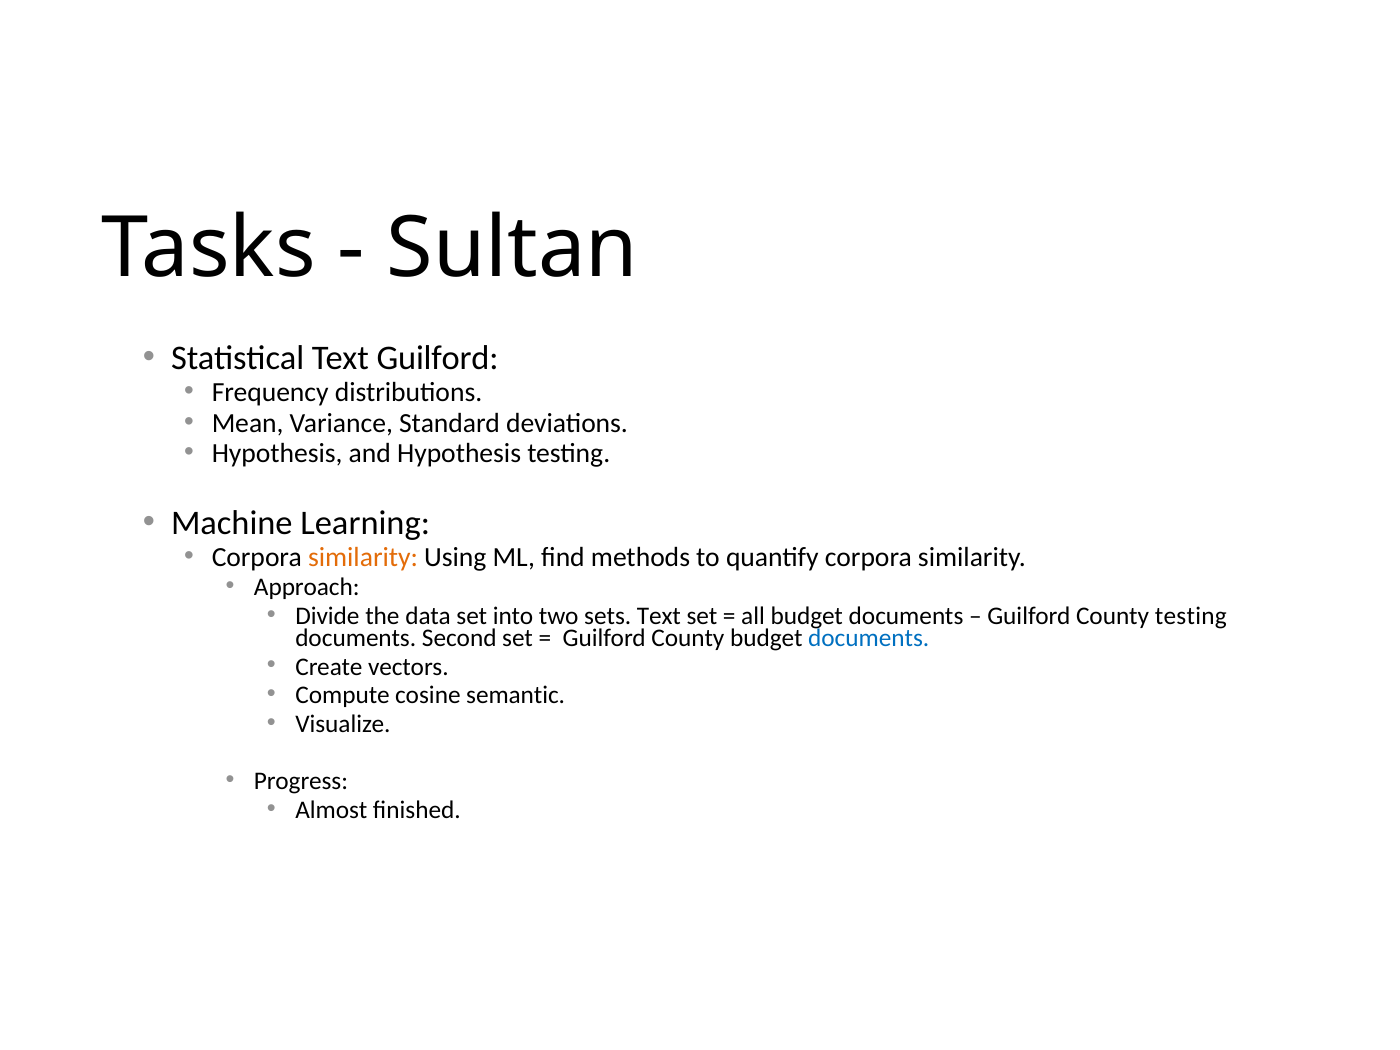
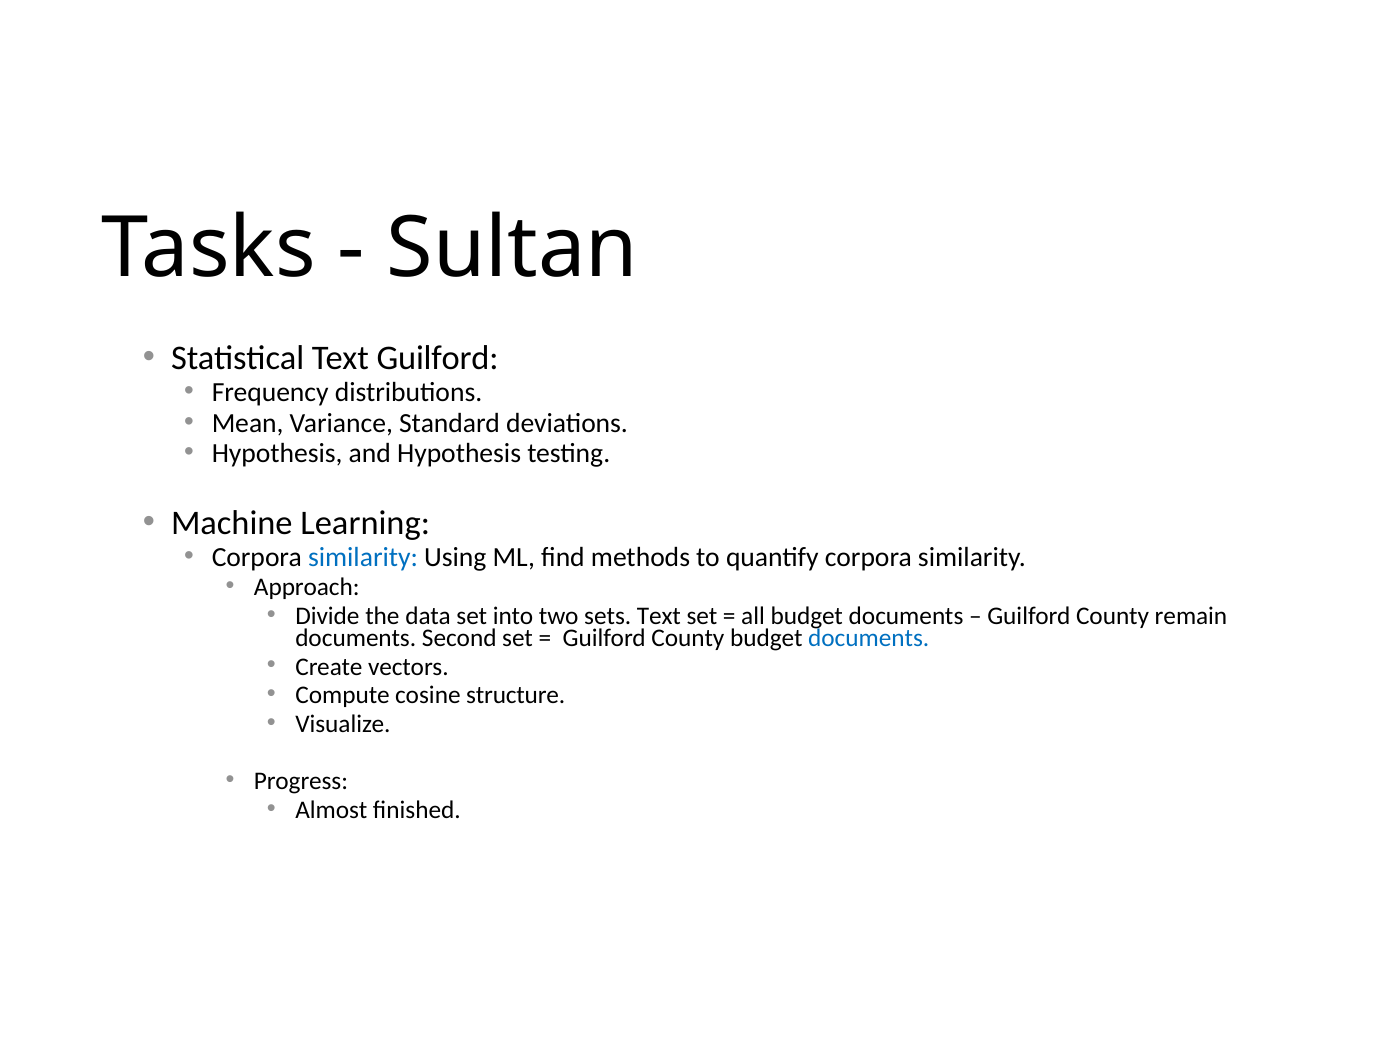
similarity at (363, 558) colour: orange -> blue
County testing: testing -> remain
semantic: semantic -> structure
